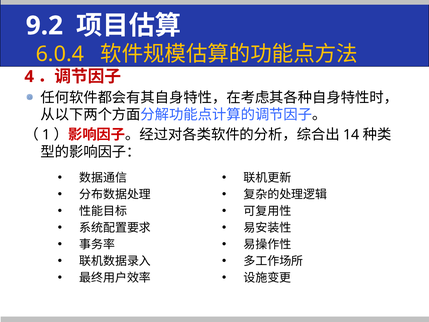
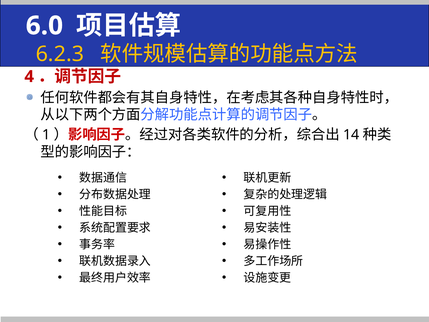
9.2: 9.2 -> 6.0
6.0.4: 6.0.4 -> 6.2.3
